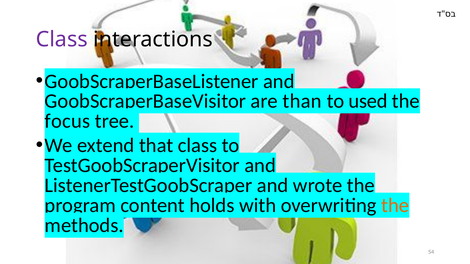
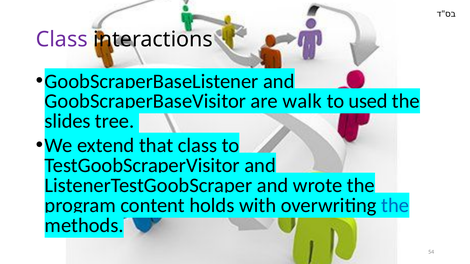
than: than -> walk
focus: focus -> slides
the at (395, 206) colour: orange -> blue
